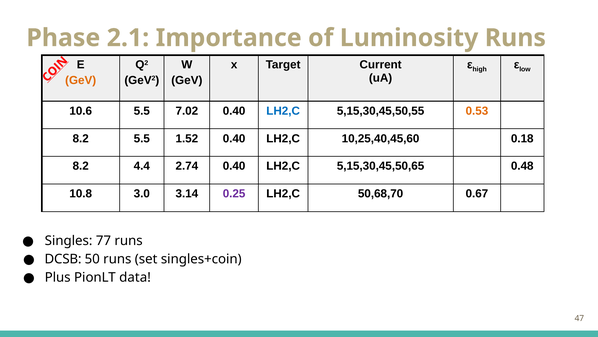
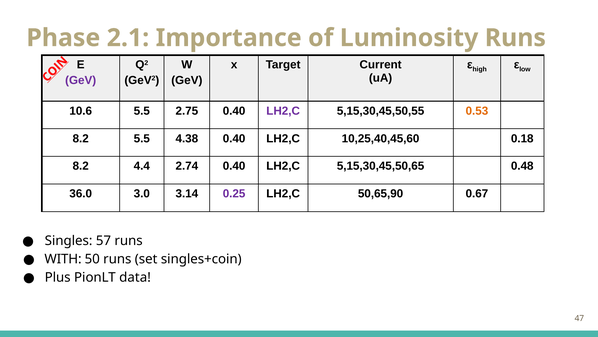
GeV at (81, 80) colour: orange -> purple
7.02: 7.02 -> 2.75
LH2,C at (283, 111) colour: blue -> purple
1.52: 1.52 -> 4.38
10.8: 10.8 -> 36.0
50,68,70: 50,68,70 -> 50,65,90
77: 77 -> 57
DCSB: DCSB -> WITH
